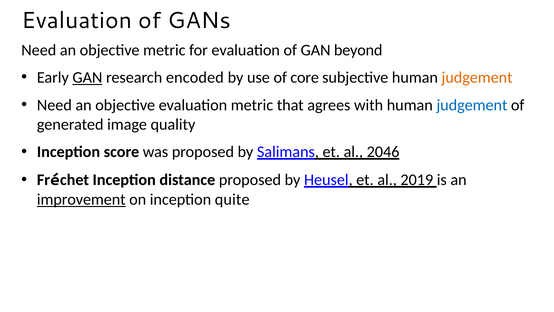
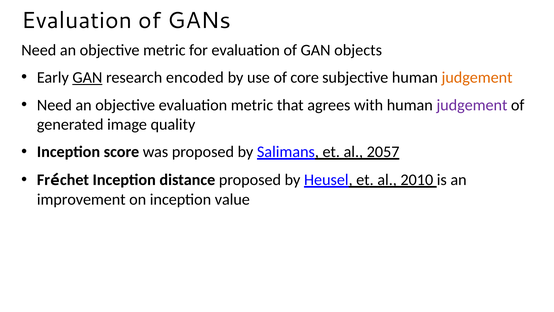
beyond: beyond -> objects
judgement at (472, 105) colour: blue -> purple
2046: 2046 -> 2057
2019: 2019 -> 2010
improvement underline: present -> none
quite: quite -> value
